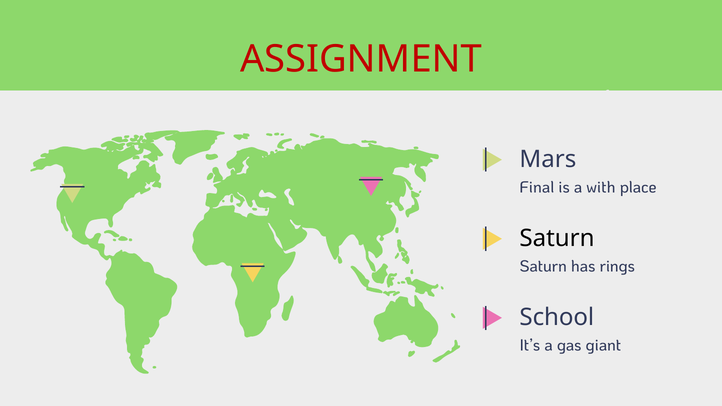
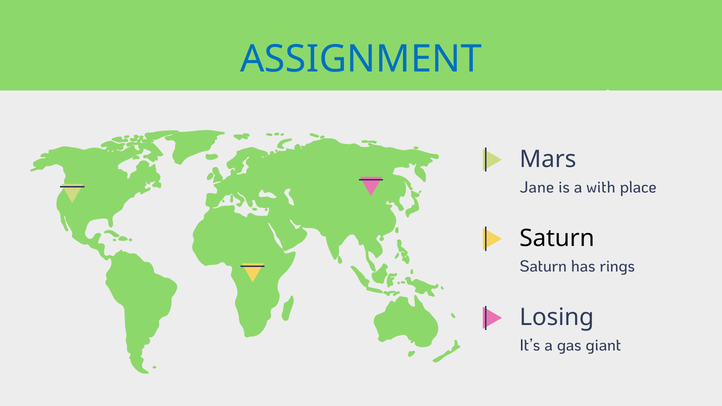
ASSIGNMENT colour: red -> blue
Final: Final -> Jane
School: School -> Losing
